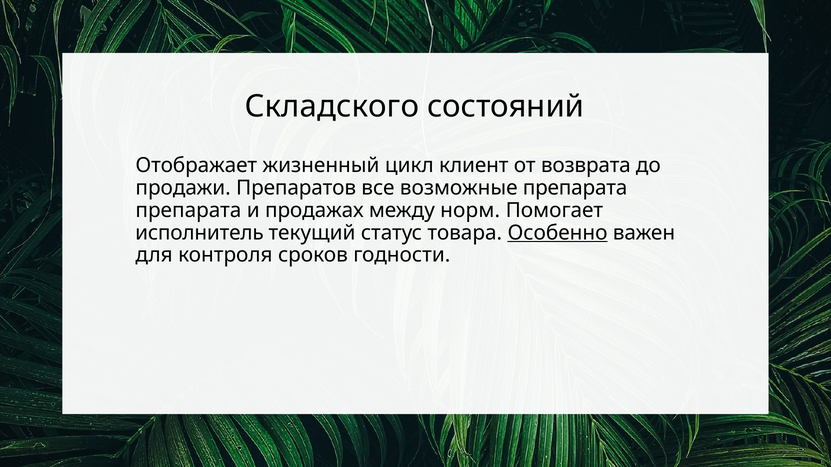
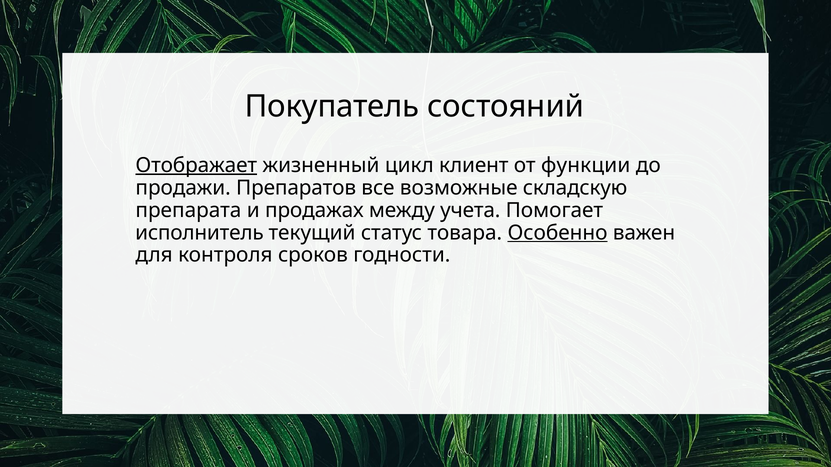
Складского: Складского -> Покупатель
Отображает underline: none -> present
возврата: возврата -> функции
возможные препарата: препарата -> складскую
норм: норм -> учета
